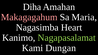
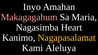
Diha: Diha -> Inyo
Nagapasalamat colour: light green -> yellow
Dungan: Dungan -> Aleluya
